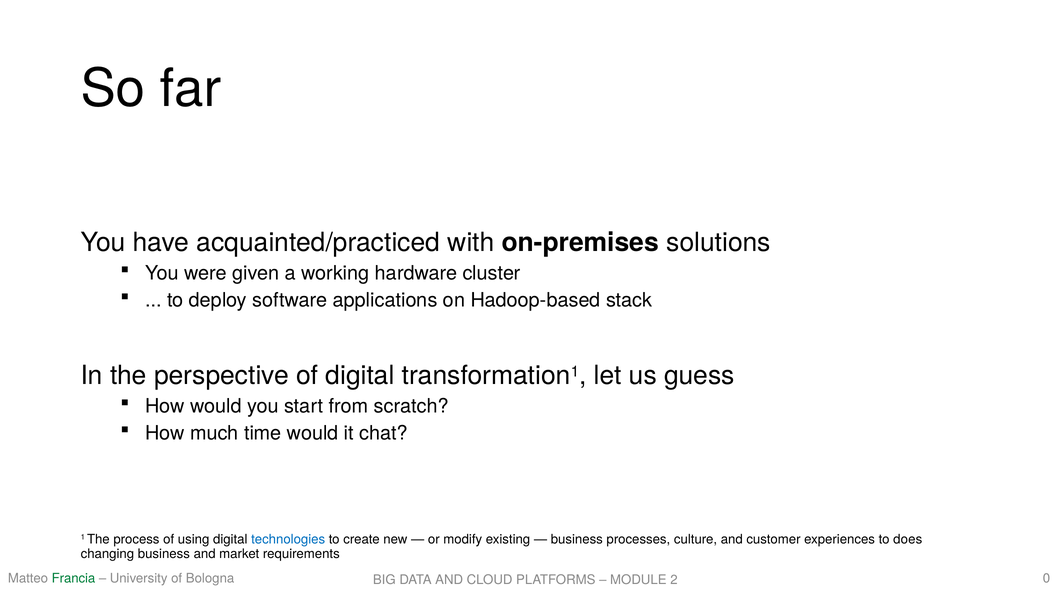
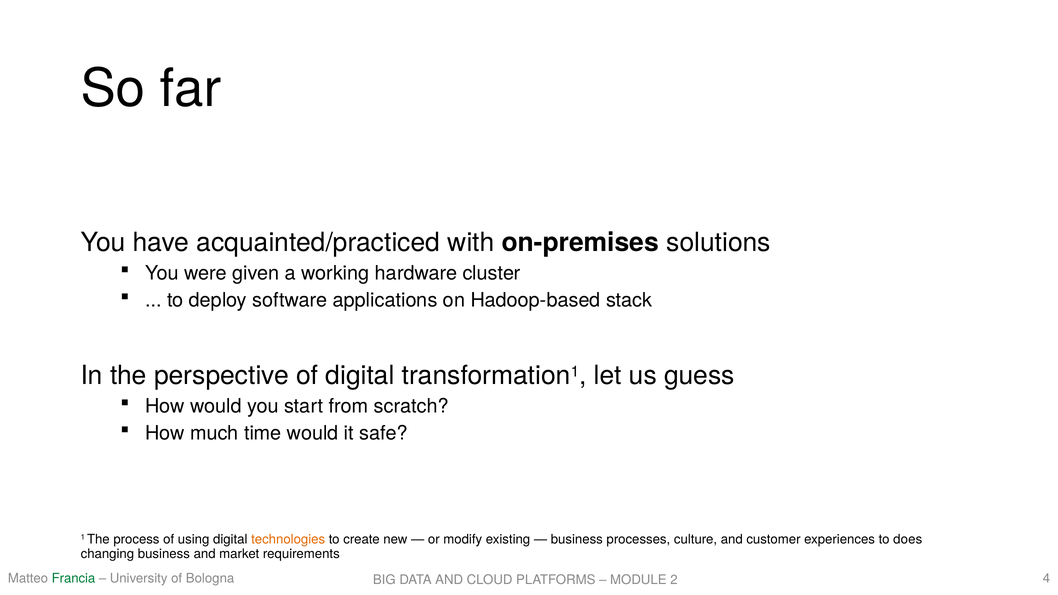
chat: chat -> safe
technologies colour: blue -> orange
0: 0 -> 4
